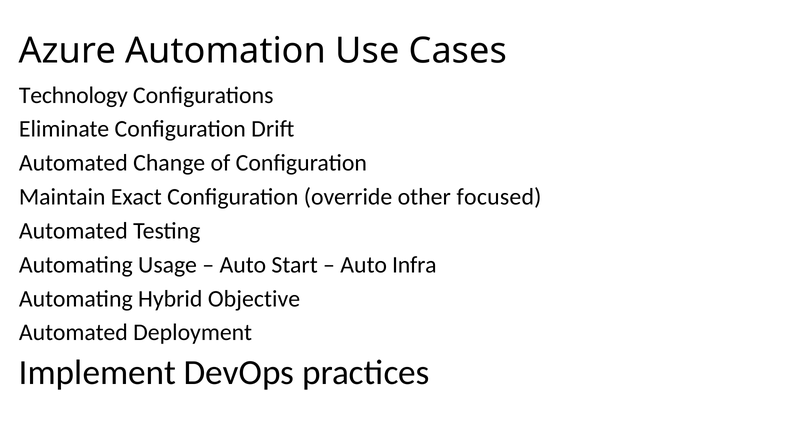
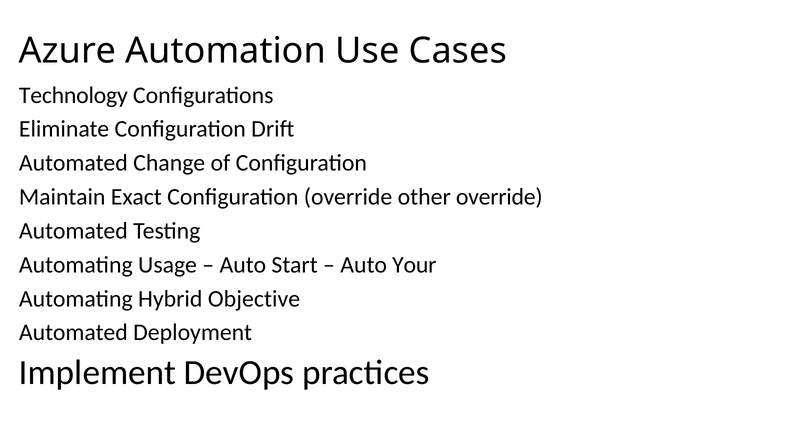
other focused: focused -> override
Infra: Infra -> Your
